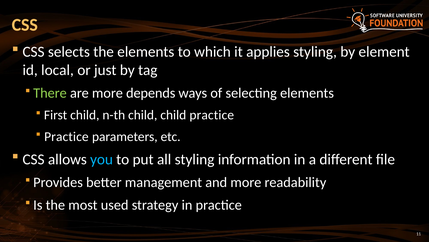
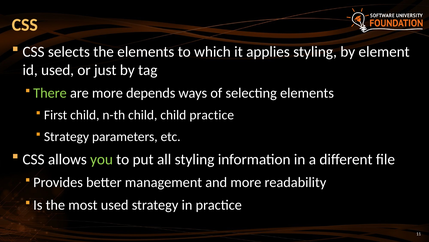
id local: local -> used
Practice at (66, 136): Practice -> Strategy
you colour: light blue -> light green
